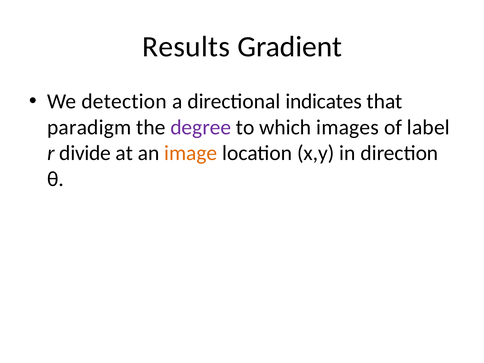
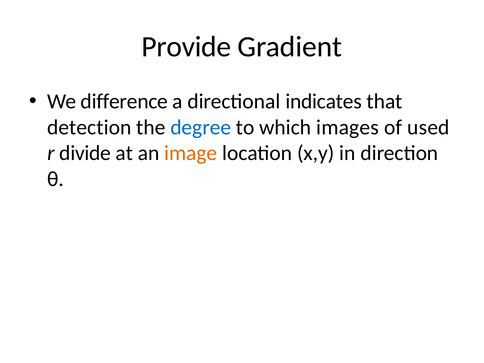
Results: Results -> Provide
detection: detection -> difference
paradigm: paradigm -> detection
degree colour: purple -> blue
label: label -> used
